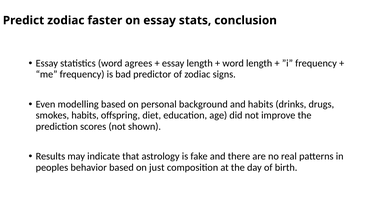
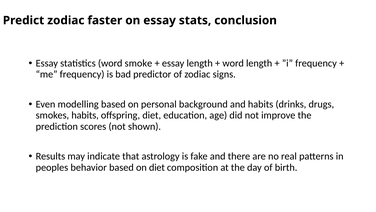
agrees: agrees -> smoke
on just: just -> diet
